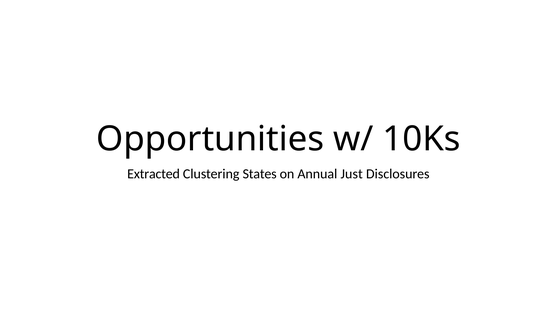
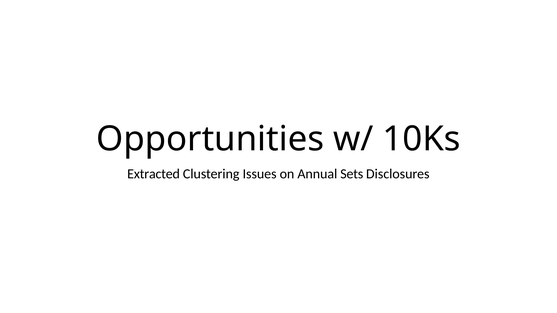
States: States -> Issues
Just: Just -> Sets
